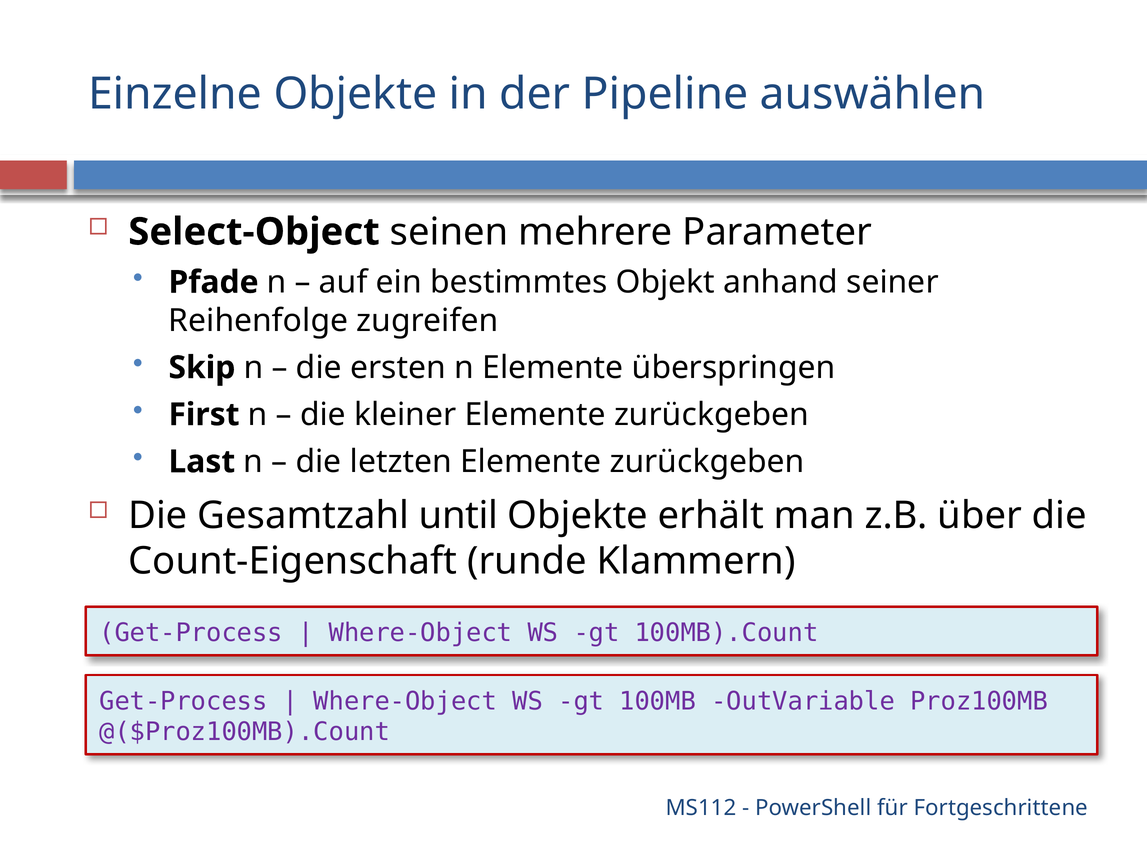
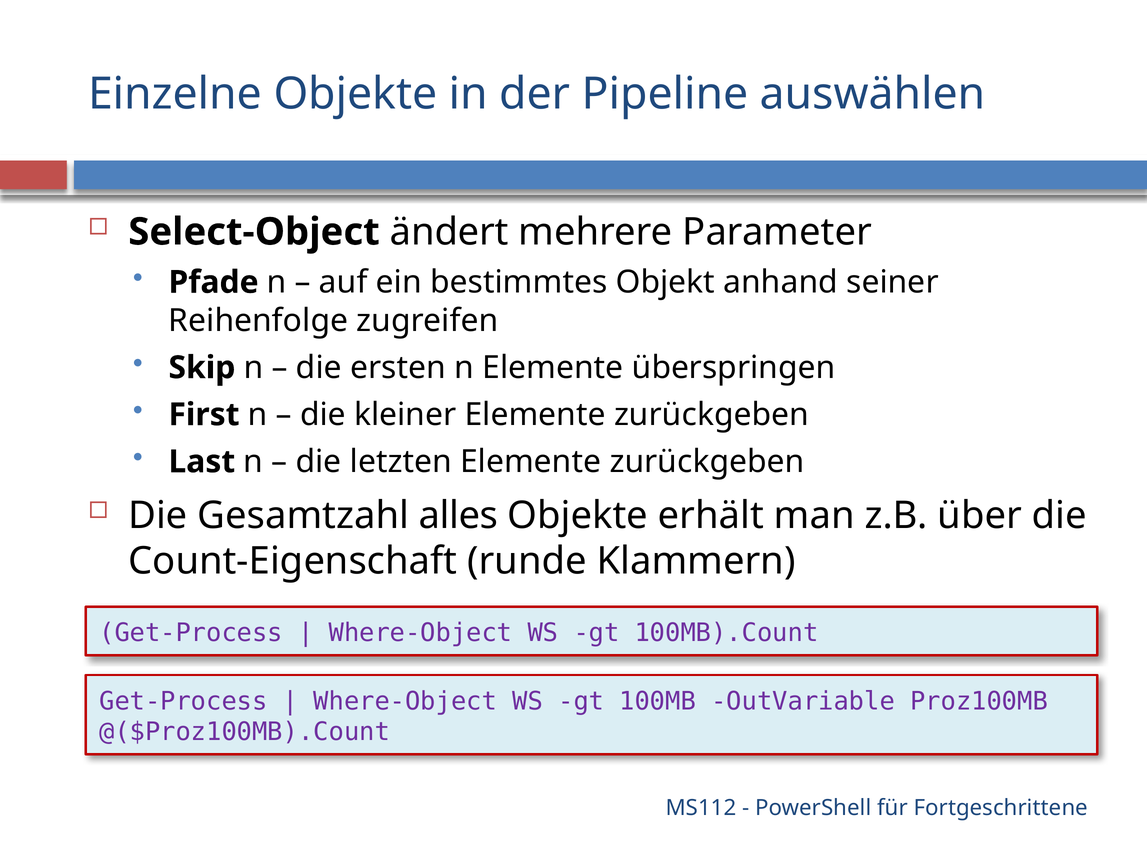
seinen: seinen -> ändert
until: until -> alles
